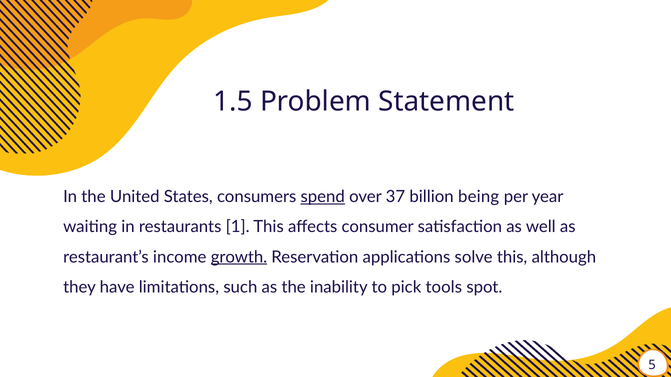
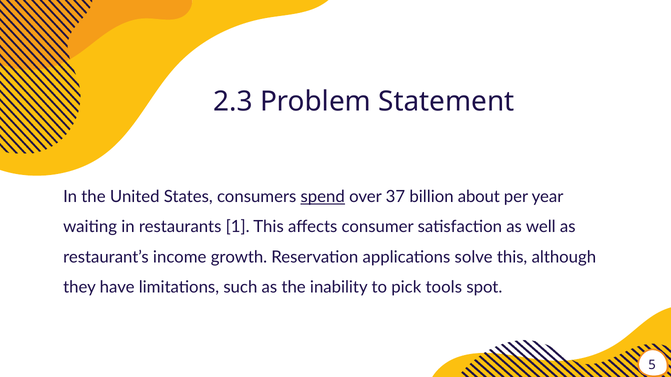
1.5: 1.5 -> 2.3
being: being -> about
growth underline: present -> none
